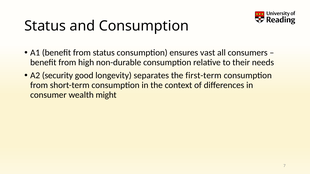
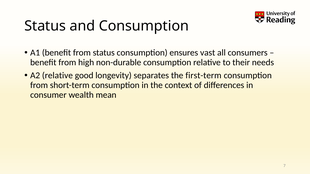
A2 security: security -> relative
might: might -> mean
